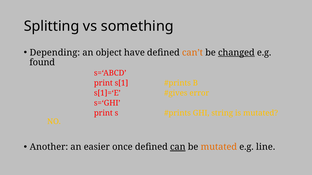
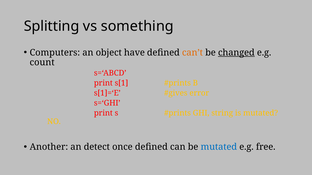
Depending: Depending -> Computers
found: found -> count
easier: easier -> detect
can underline: present -> none
mutated at (219, 147) colour: orange -> blue
line: line -> free
